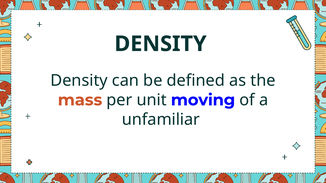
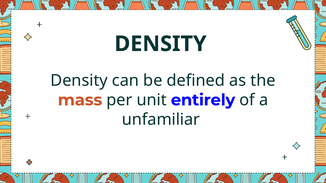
moving: moving -> entirely
